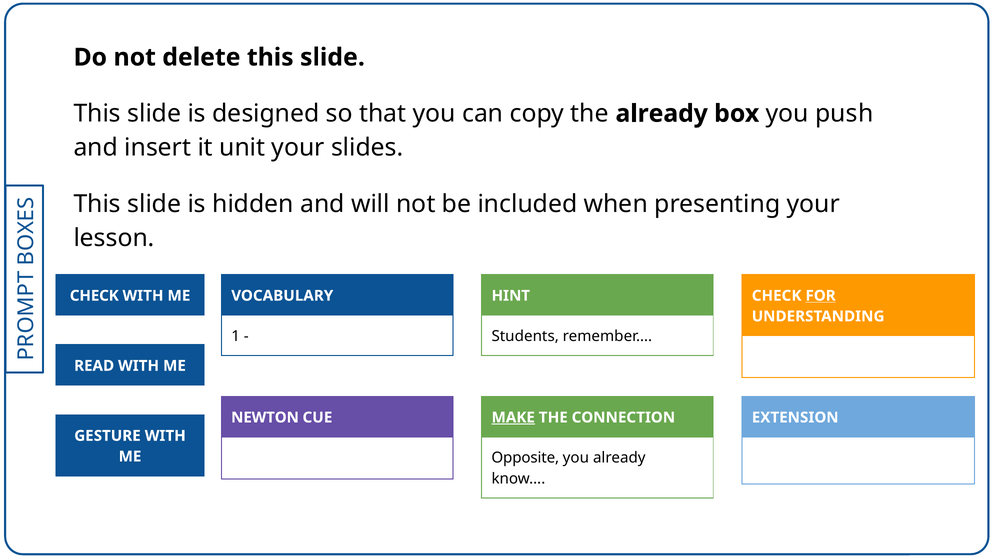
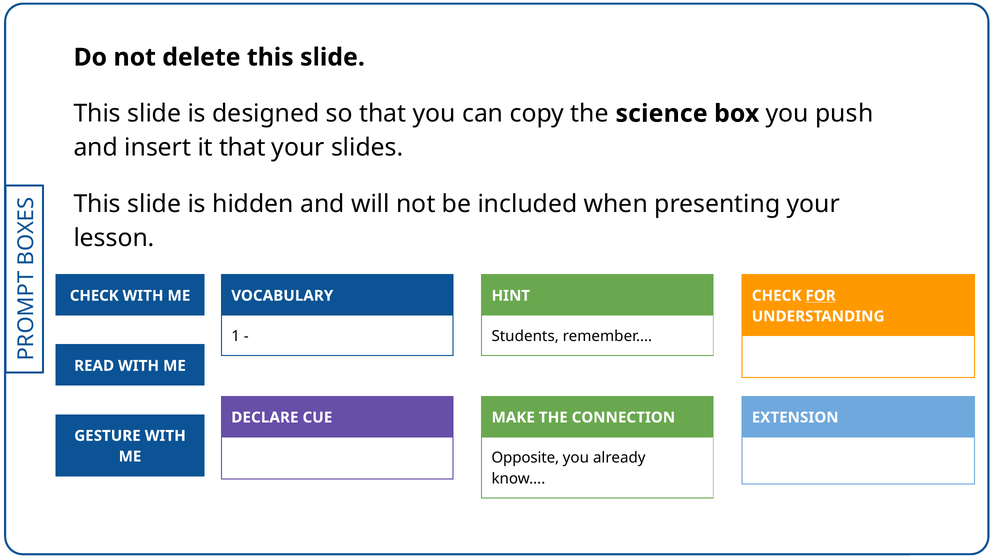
the already: already -> science
it unit: unit -> that
NEWTON: NEWTON -> DECLARE
MAKE underline: present -> none
